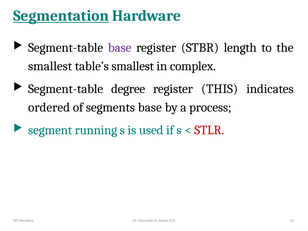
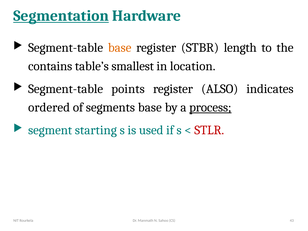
base at (120, 48) colour: purple -> orange
smallest at (50, 66): smallest -> contains
complex: complex -> location
degree: degree -> points
THIS: THIS -> ALSO
process underline: none -> present
running: running -> starting
